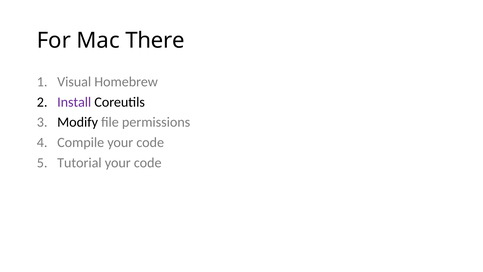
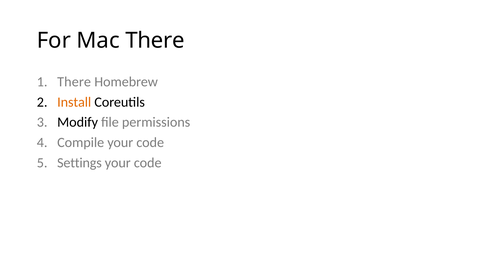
Visual at (74, 82): Visual -> There
Install colour: purple -> orange
Tutorial: Tutorial -> Settings
